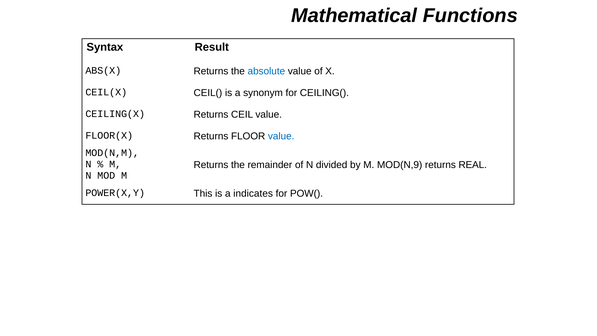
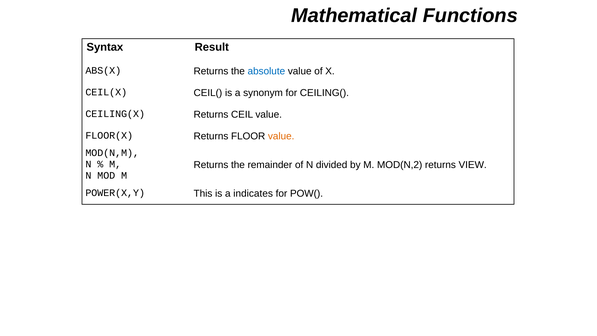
value at (281, 136) colour: blue -> orange
MOD(N,9: MOD(N,9 -> MOD(N,2
REAL: REAL -> VIEW
